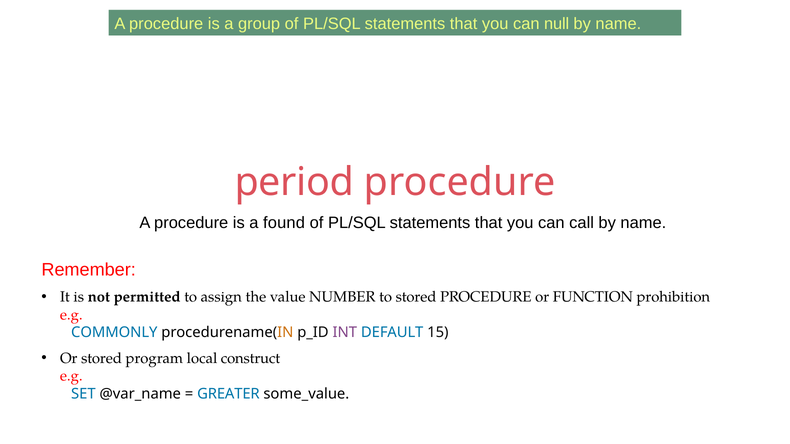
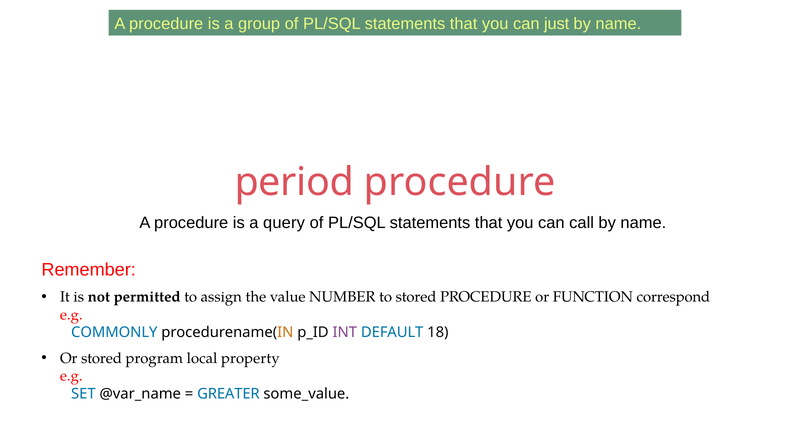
null: null -> just
found: found -> query
prohibition: prohibition -> correspond
15: 15 -> 18
construct: construct -> property
